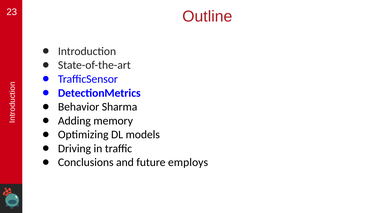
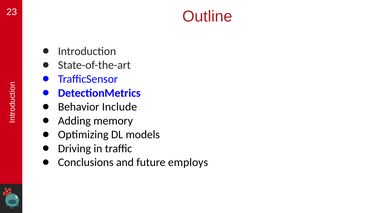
Sharma: Sharma -> Include
